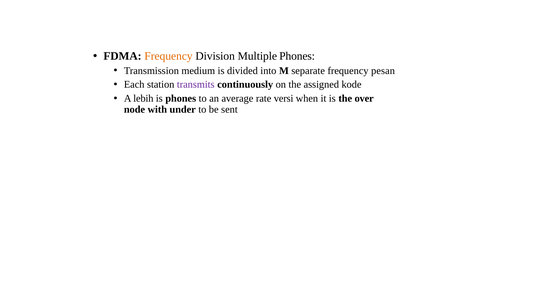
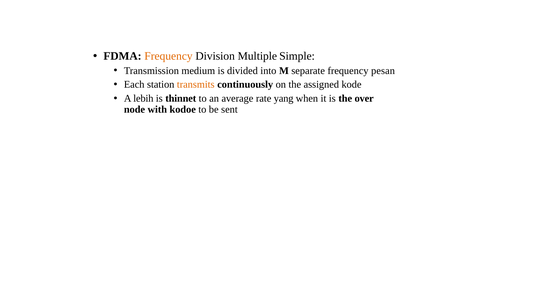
Multiple Phones: Phones -> Simple
transmits colour: purple -> orange
is phones: phones -> thinnet
versi: versi -> yang
under: under -> kodoe
